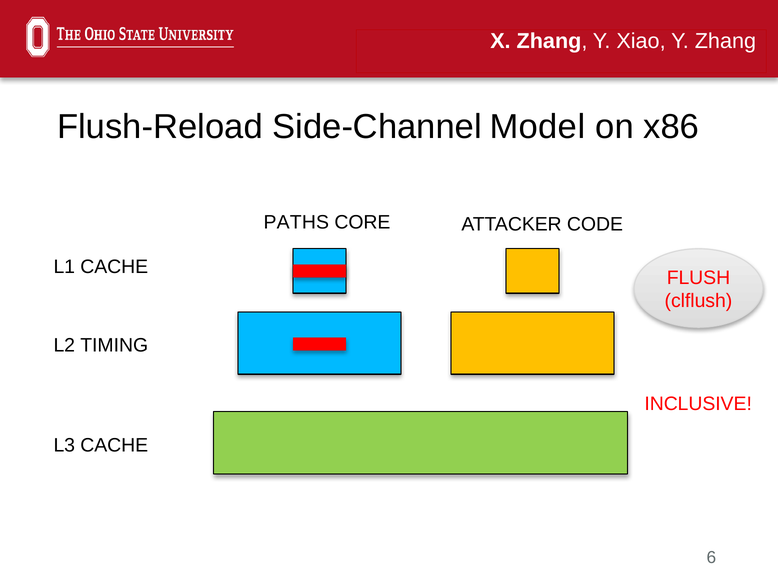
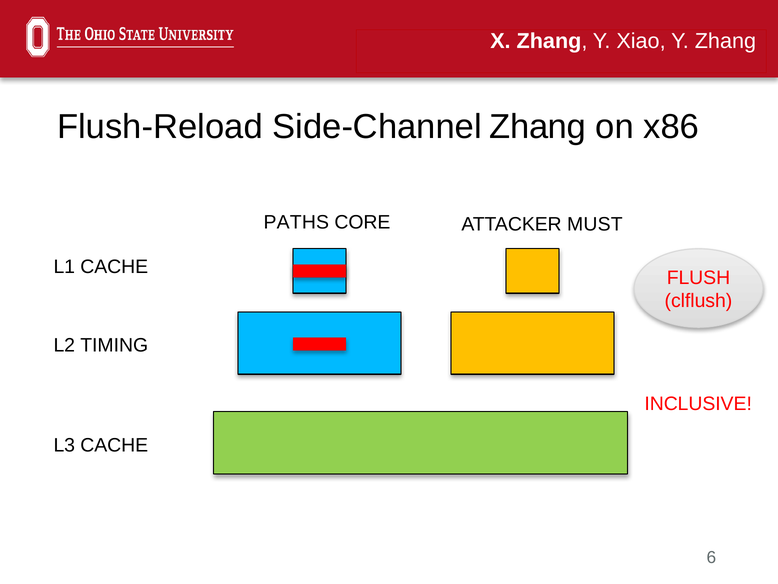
Side-Channel Model: Model -> Zhang
CODE: CODE -> MUST
